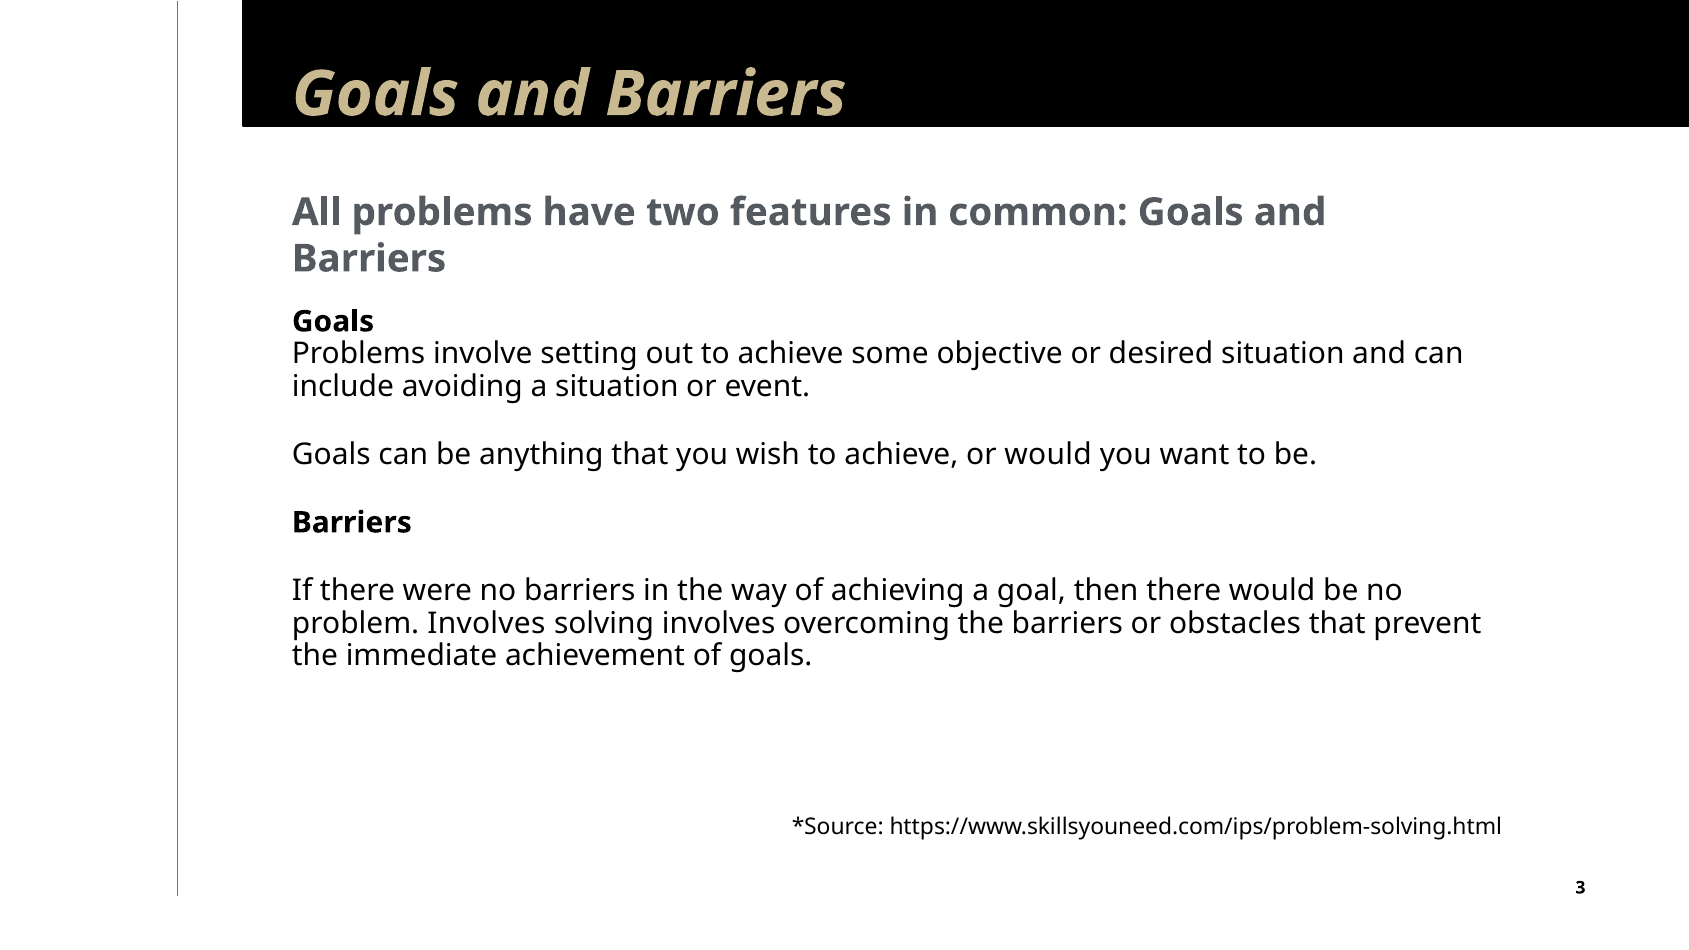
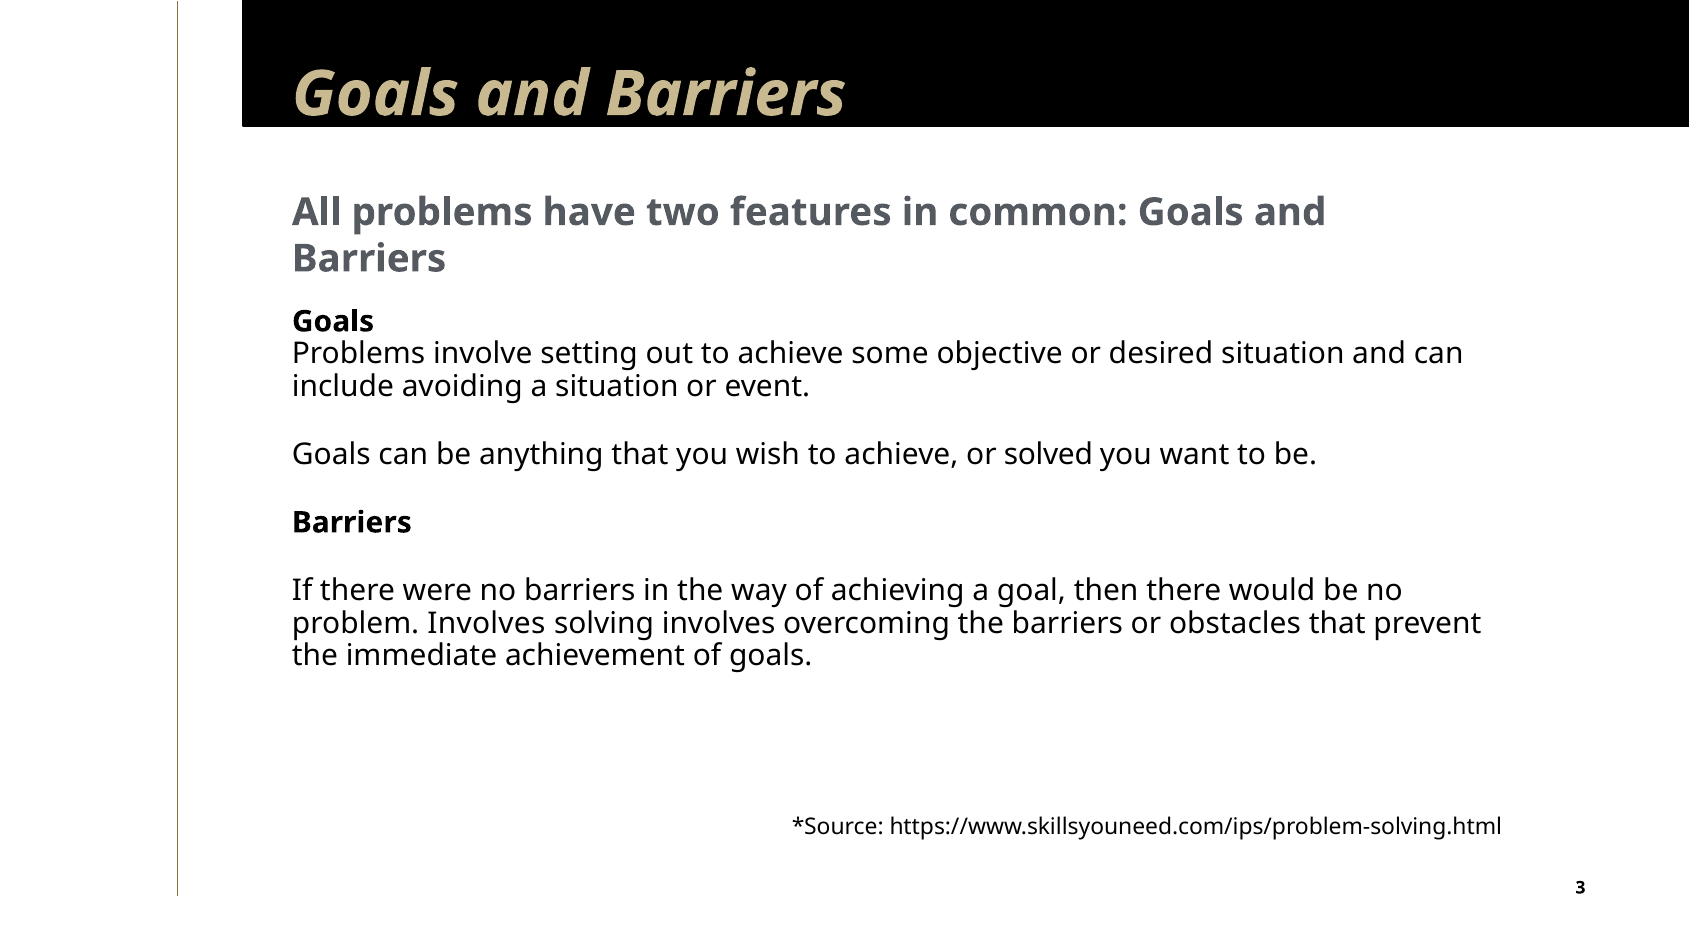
or would: would -> solved
